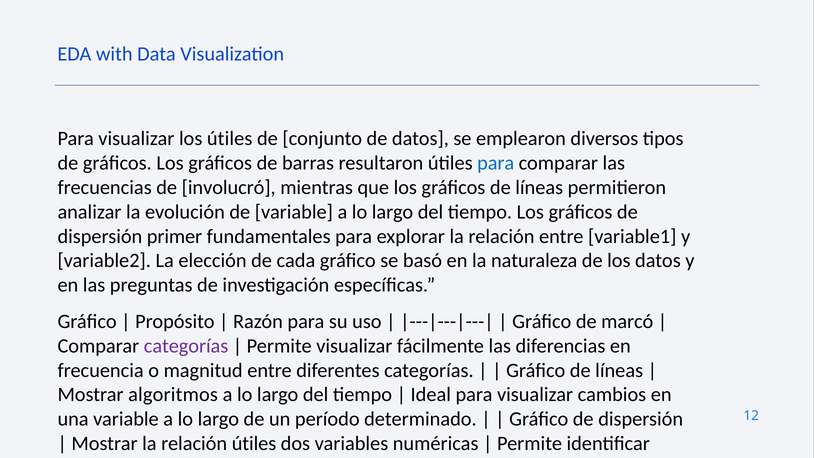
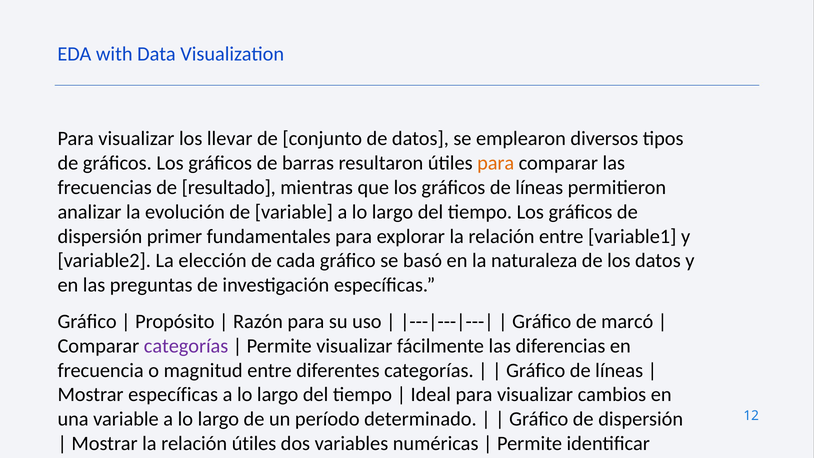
los útiles: útiles -> llevar
para at (496, 163) colour: blue -> orange
involucró: involucró -> resultado
Mostrar algoritmos: algoritmos -> específicas
